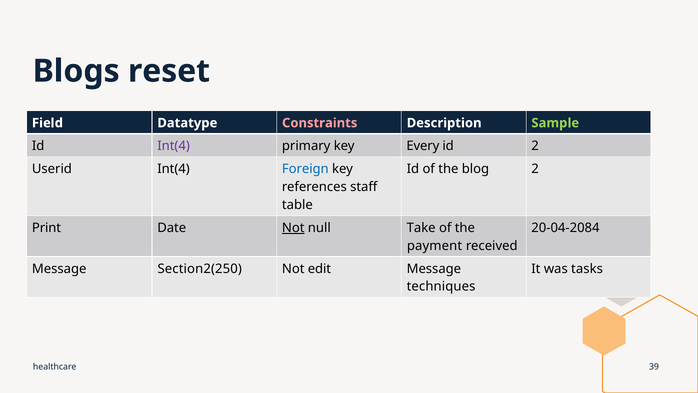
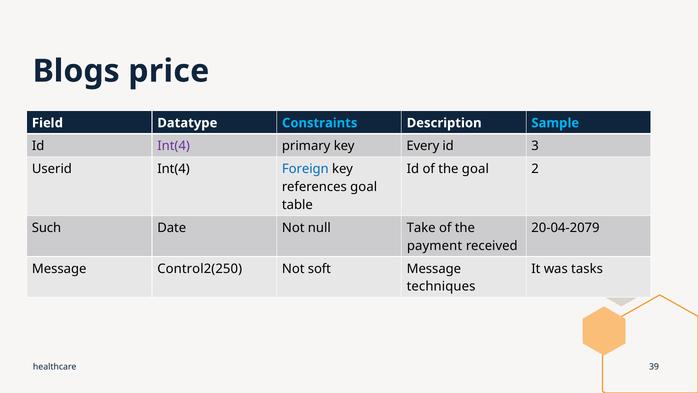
reset: reset -> price
Constraints colour: pink -> light blue
Sample colour: light green -> light blue
id 2: 2 -> 3
the blog: blog -> goal
references staff: staff -> goal
Print: Print -> Such
Not at (293, 228) underline: present -> none
20-04-2084: 20-04-2084 -> 20-04-2079
Section2(250: Section2(250 -> Control2(250
edit: edit -> soft
